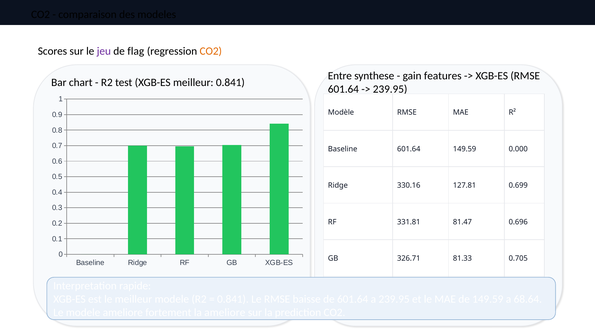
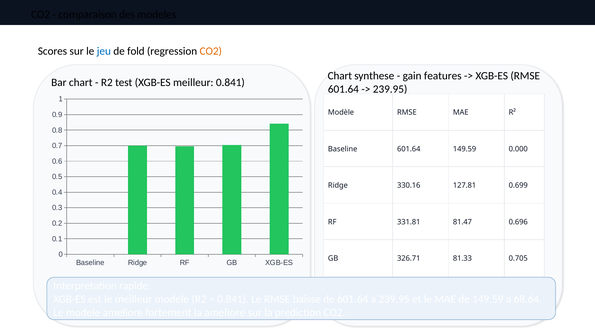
jeu colour: purple -> blue
flag: flag -> fold
Entre at (340, 76): Entre -> Chart
